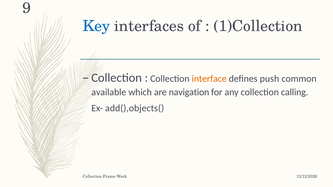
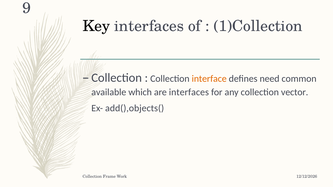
Key colour: blue -> black
push: push -> need
are navigation: navigation -> interfaces
calling: calling -> vector
